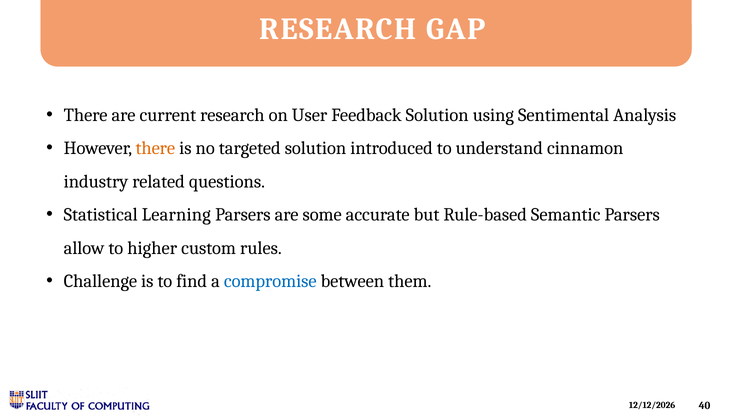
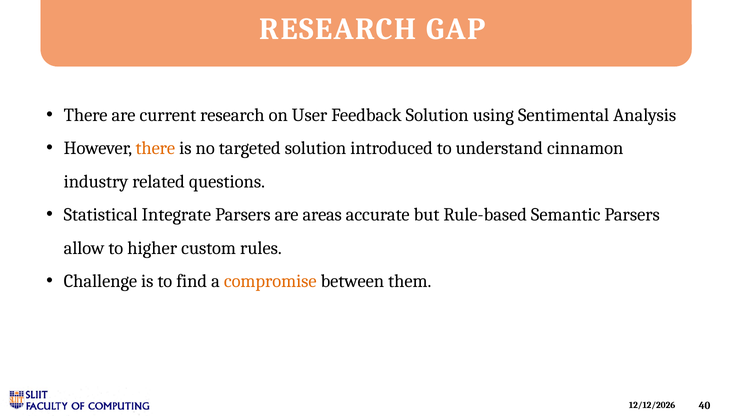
Learning: Learning -> Integrate
some: some -> areas
compromise colour: blue -> orange
